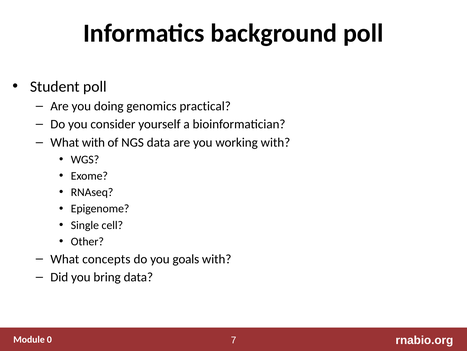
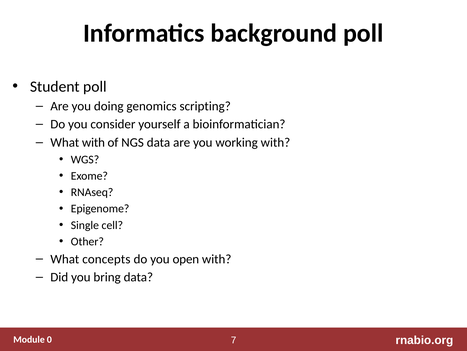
practical: practical -> scripting
goals: goals -> open
